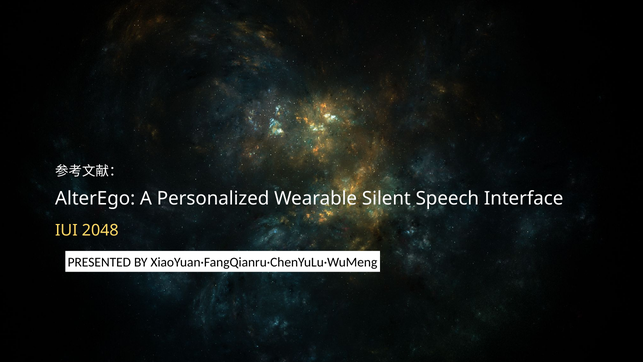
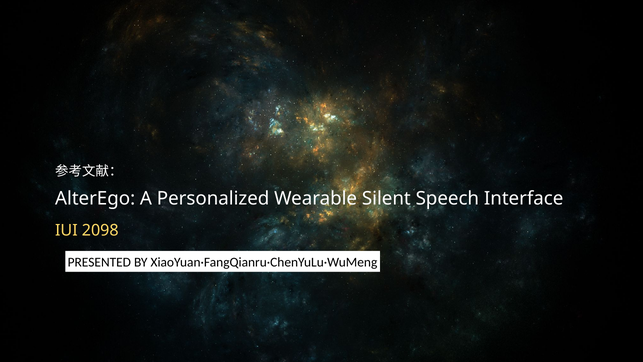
2048: 2048 -> 2098
